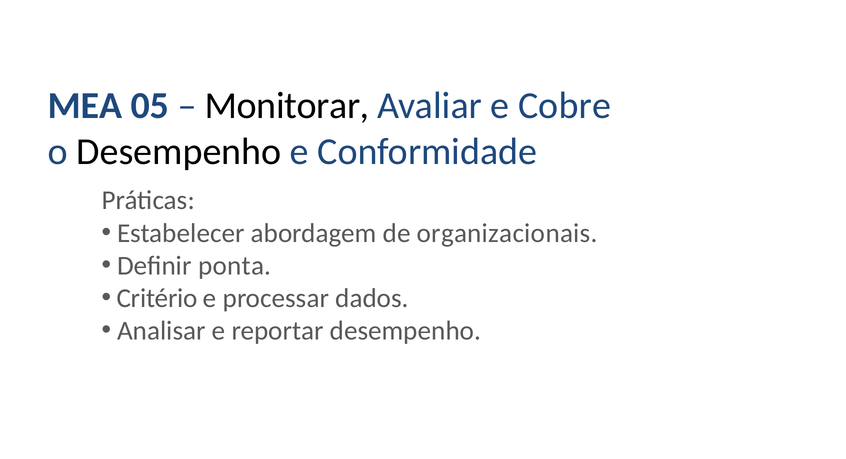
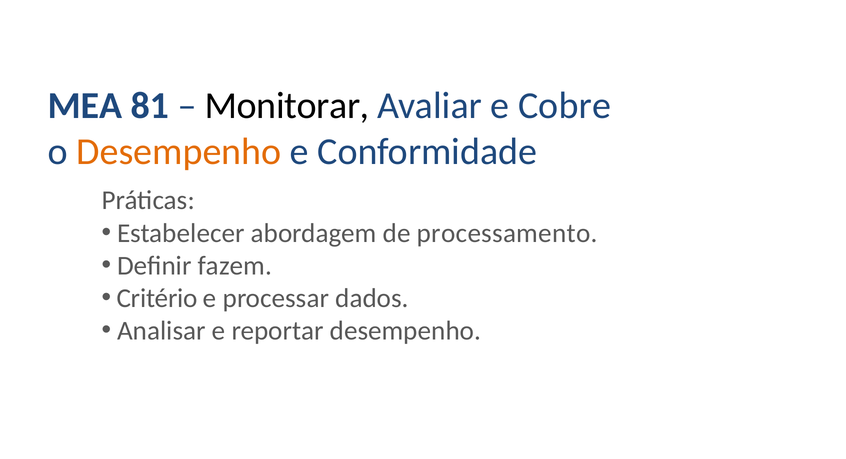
05: 05 -> 81
Desempenho at (179, 151) colour: black -> orange
organizacionais: organizacionais -> processamento
ponta: ponta -> fazem
